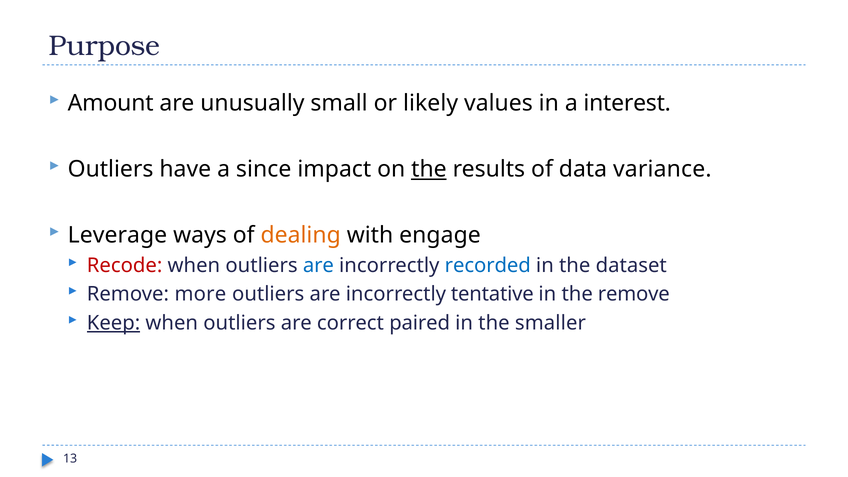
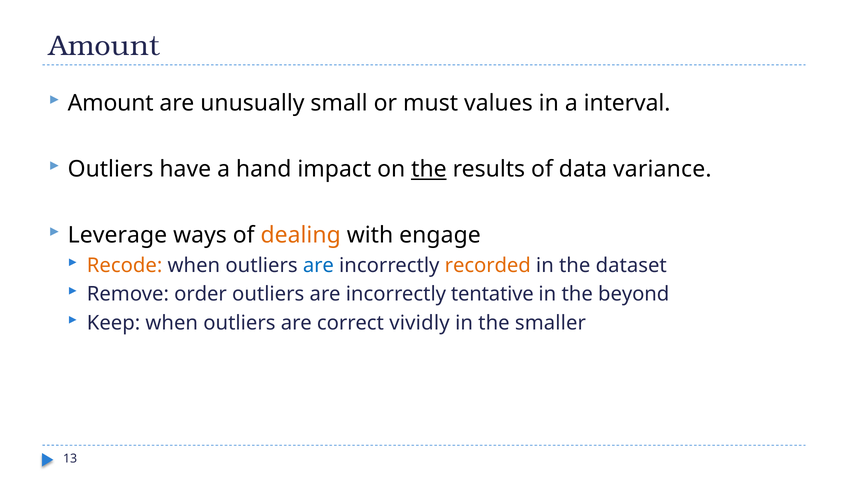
Purpose at (104, 46): Purpose -> Amount
likely: likely -> must
interest: interest -> interval
since: since -> hand
Recode colour: red -> orange
recorded colour: blue -> orange
more: more -> order
the remove: remove -> beyond
Keep underline: present -> none
paired: paired -> vividly
